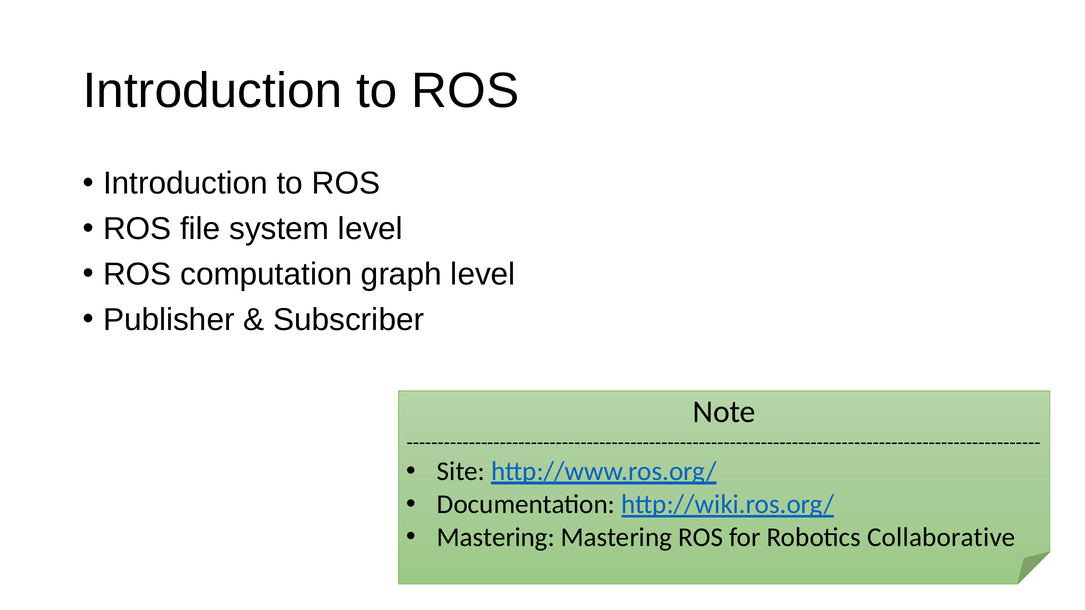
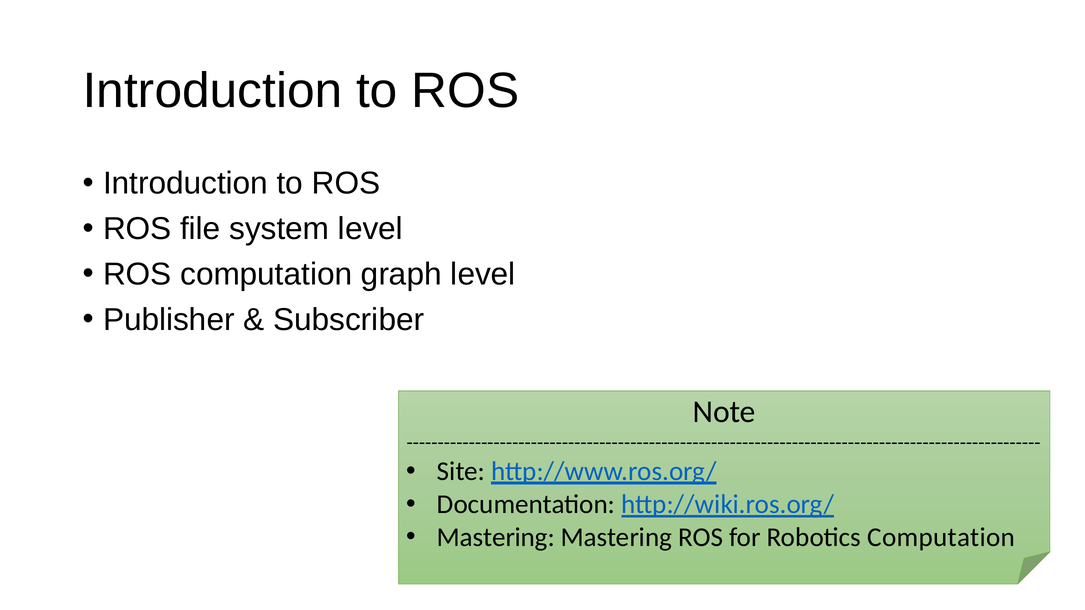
Robotics Collaborative: Collaborative -> Computation
